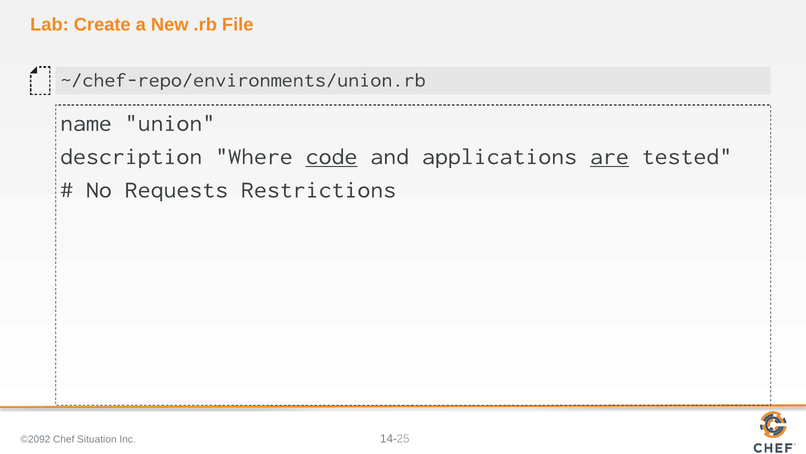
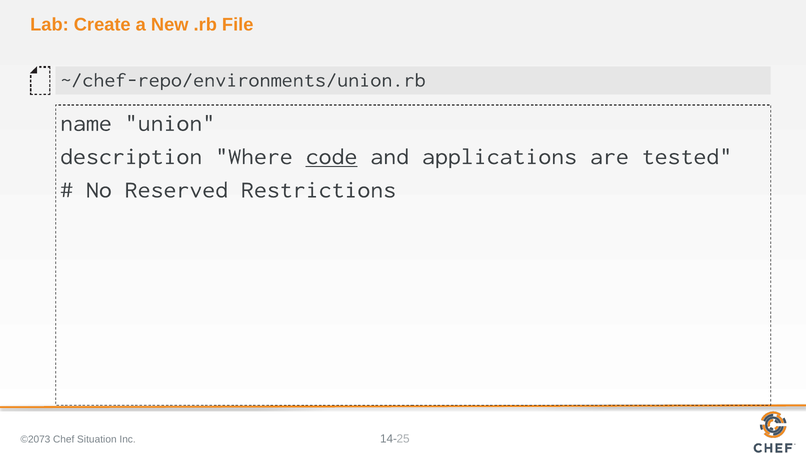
are underline: present -> none
Requests: Requests -> Reserved
©2092: ©2092 -> ©2073
